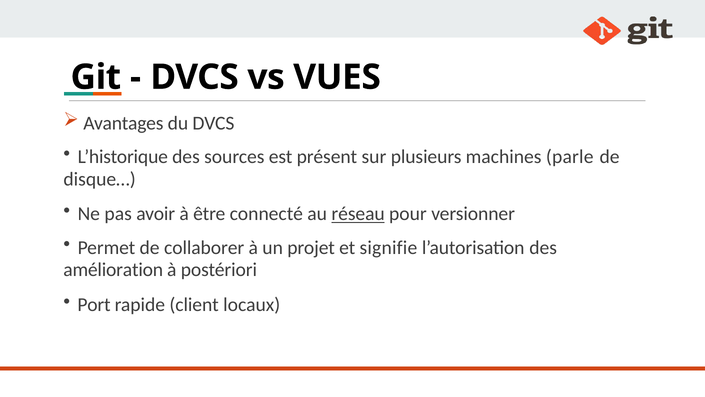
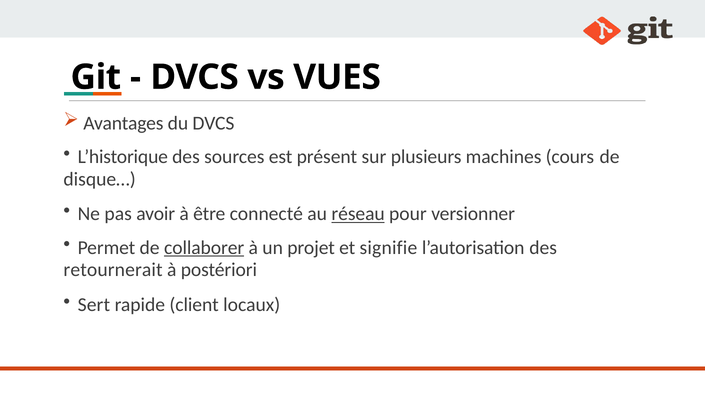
parle: parle -> cours
collaborer underline: none -> present
amélioration: amélioration -> retournerait
Port: Port -> Sert
